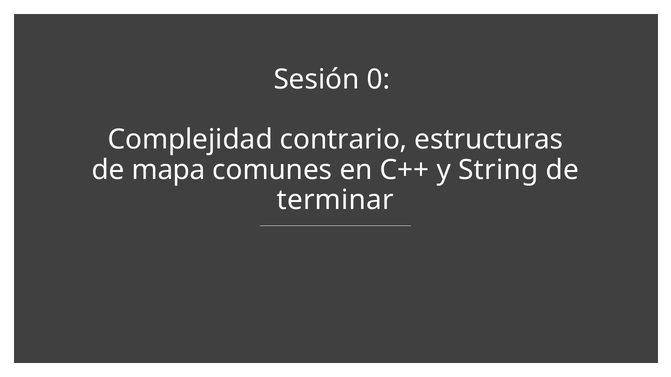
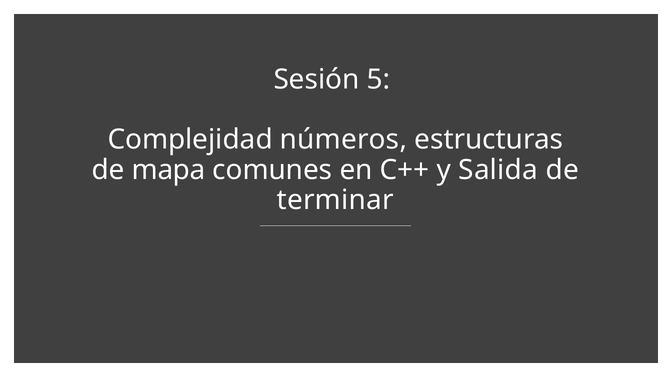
0: 0 -> 5
contrario: contrario -> números
String: String -> Salida
